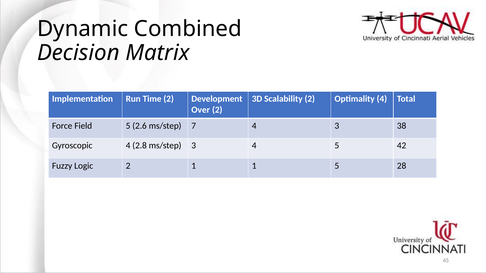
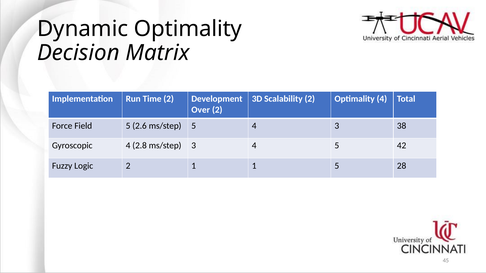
Dynamic Combined: Combined -> Optimality
7 at (194, 126): 7 -> 5
